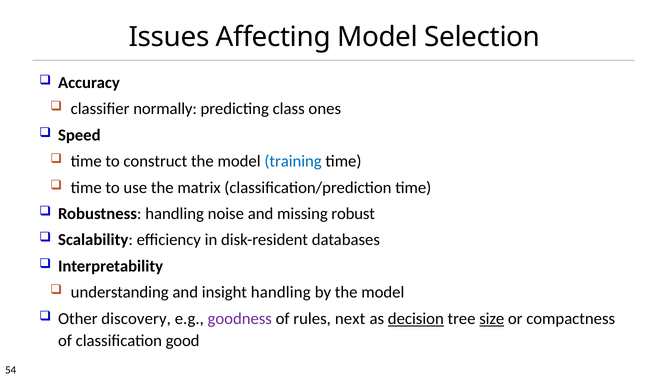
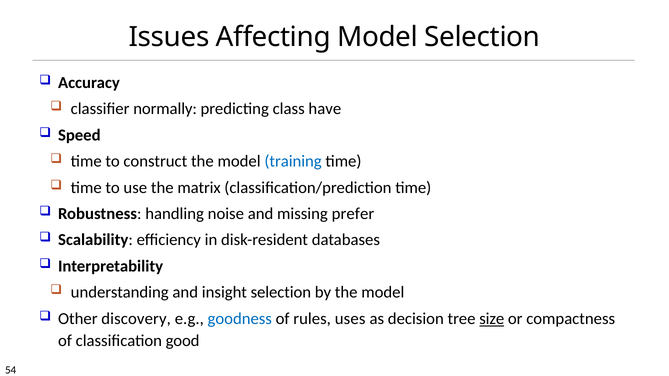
ones: ones -> have
robust: robust -> prefer
insight handling: handling -> selection
goodness colour: purple -> blue
next: next -> uses
decision underline: present -> none
